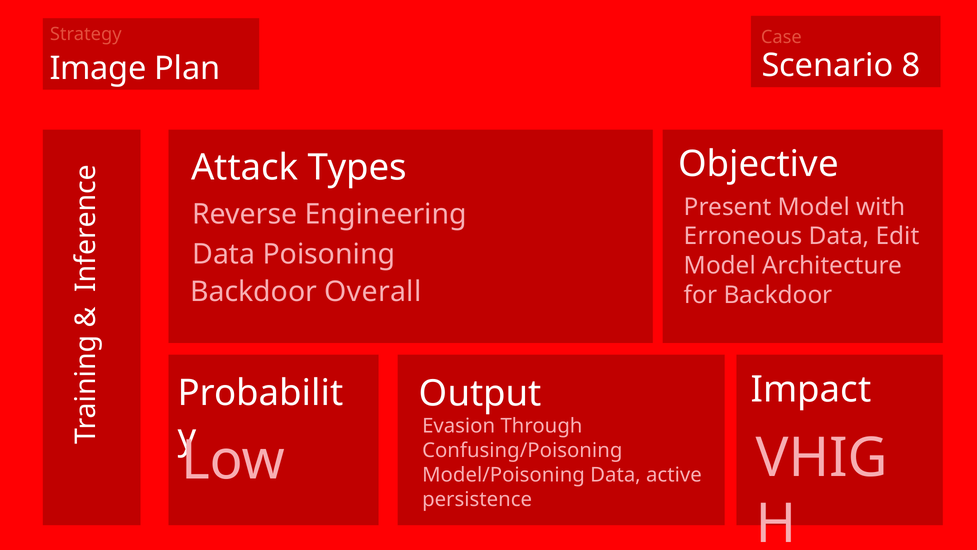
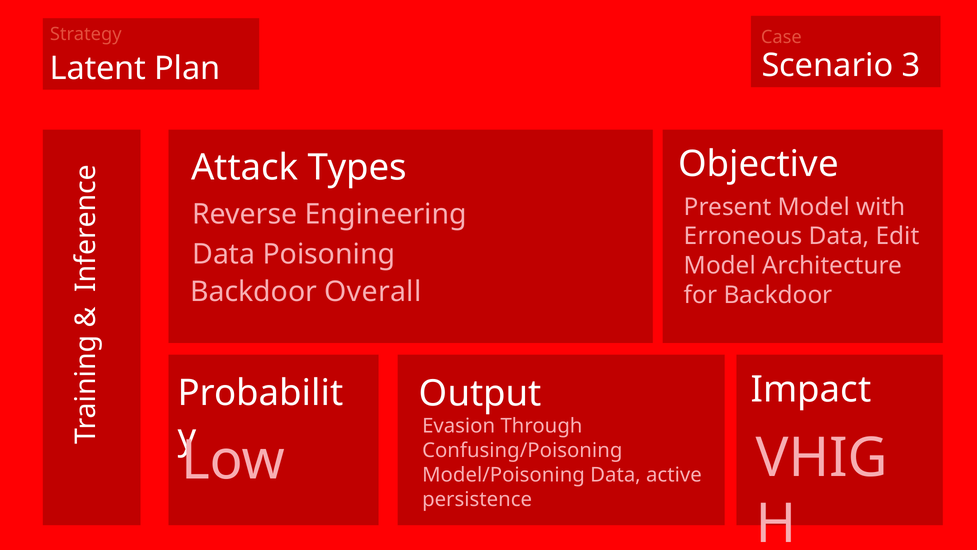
8: 8 -> 3
Image: Image -> Latent
